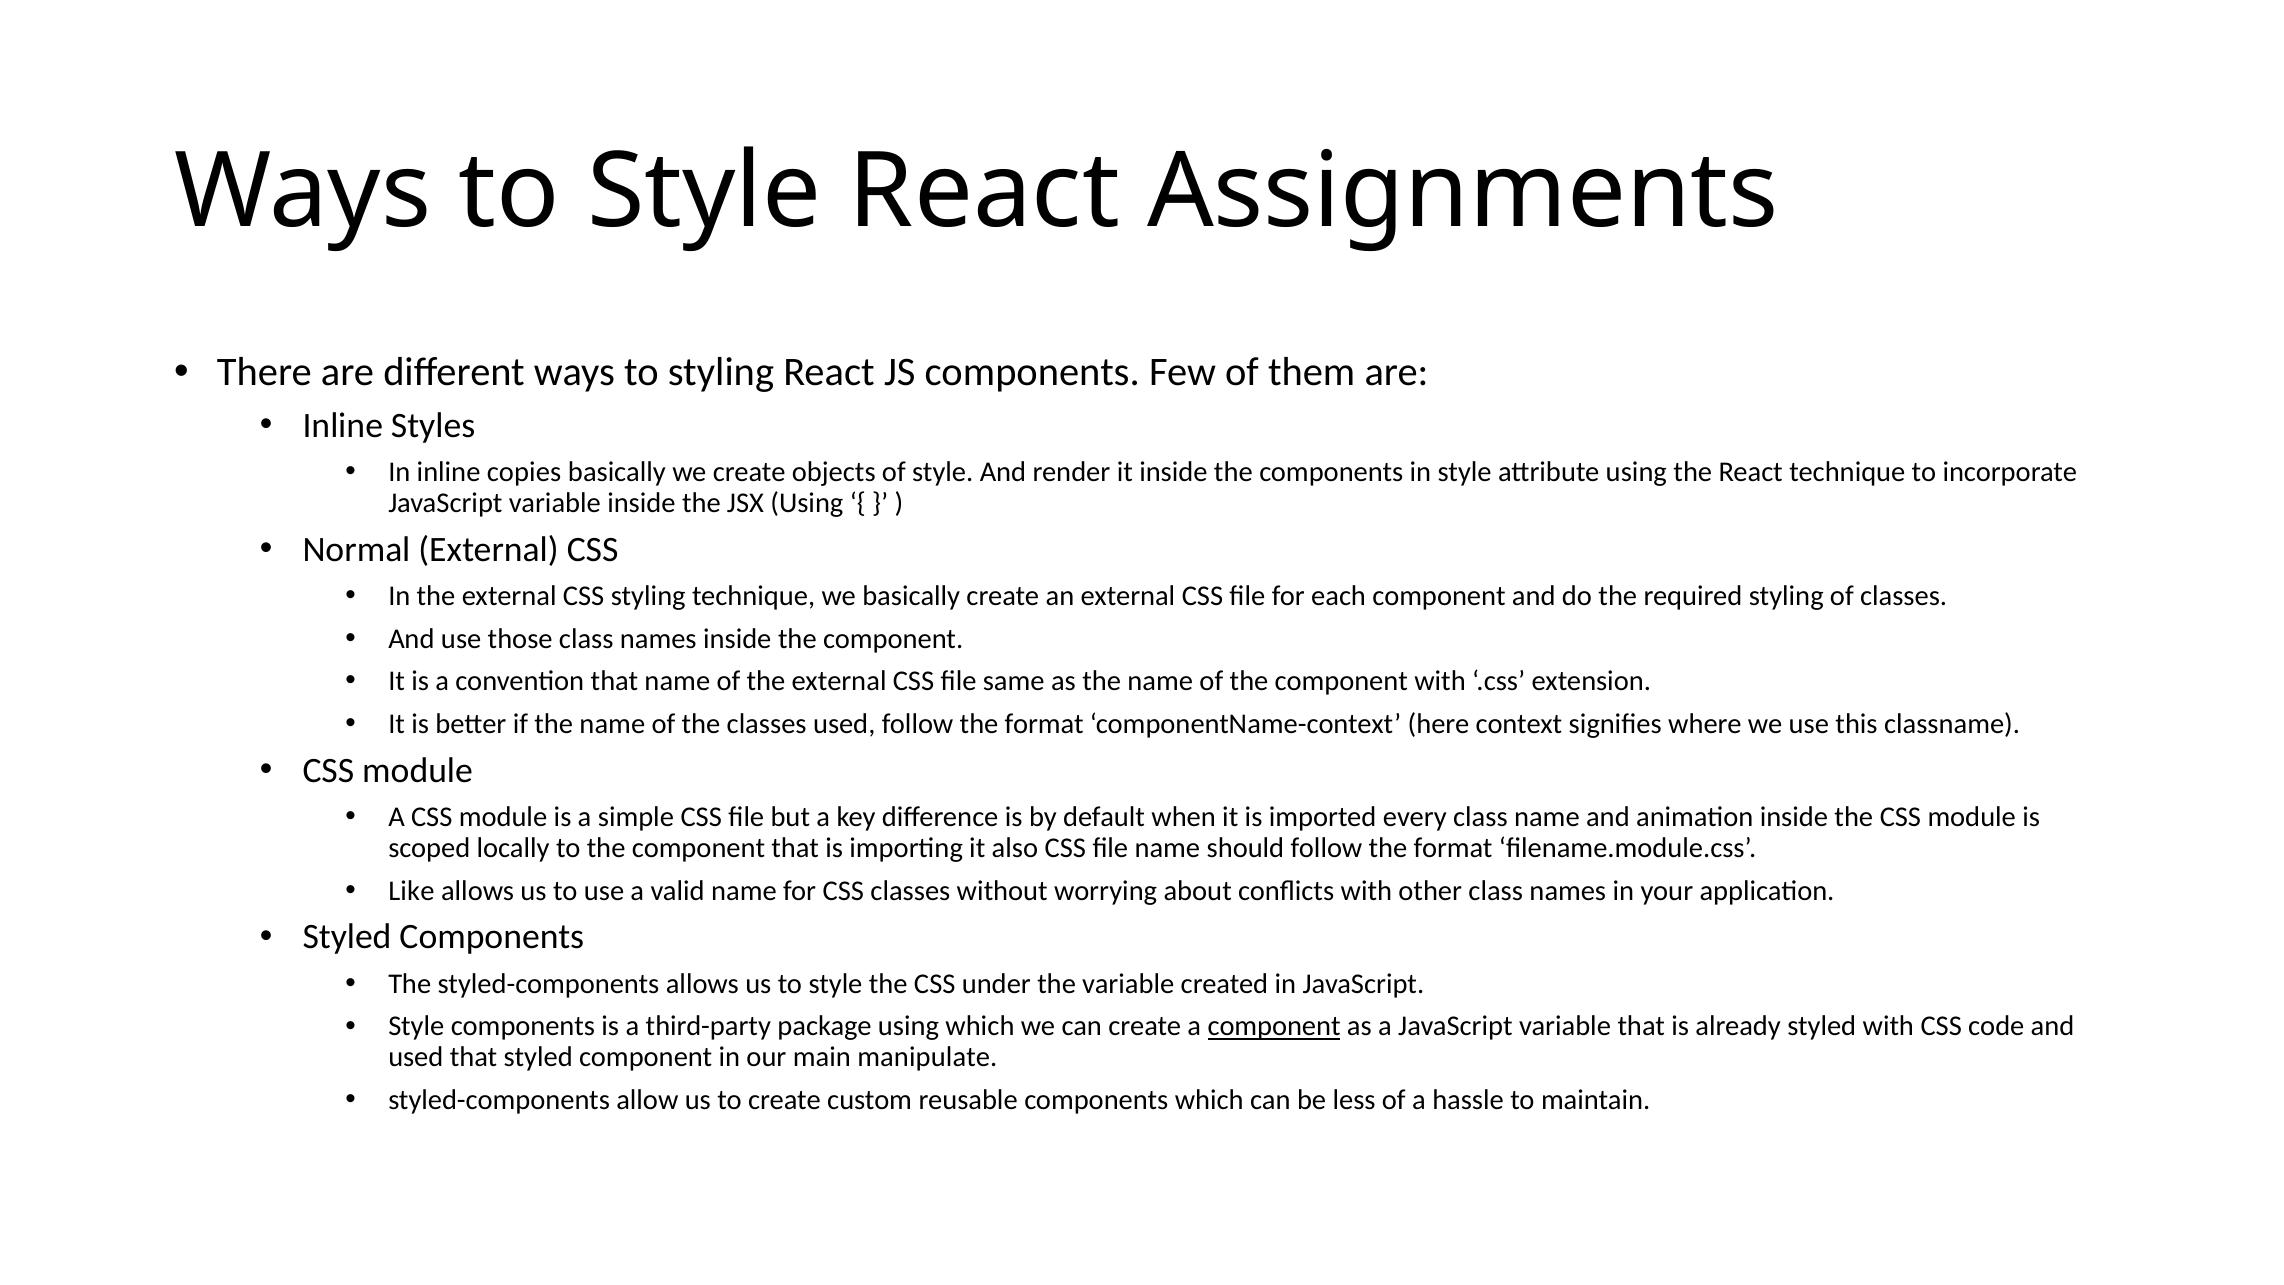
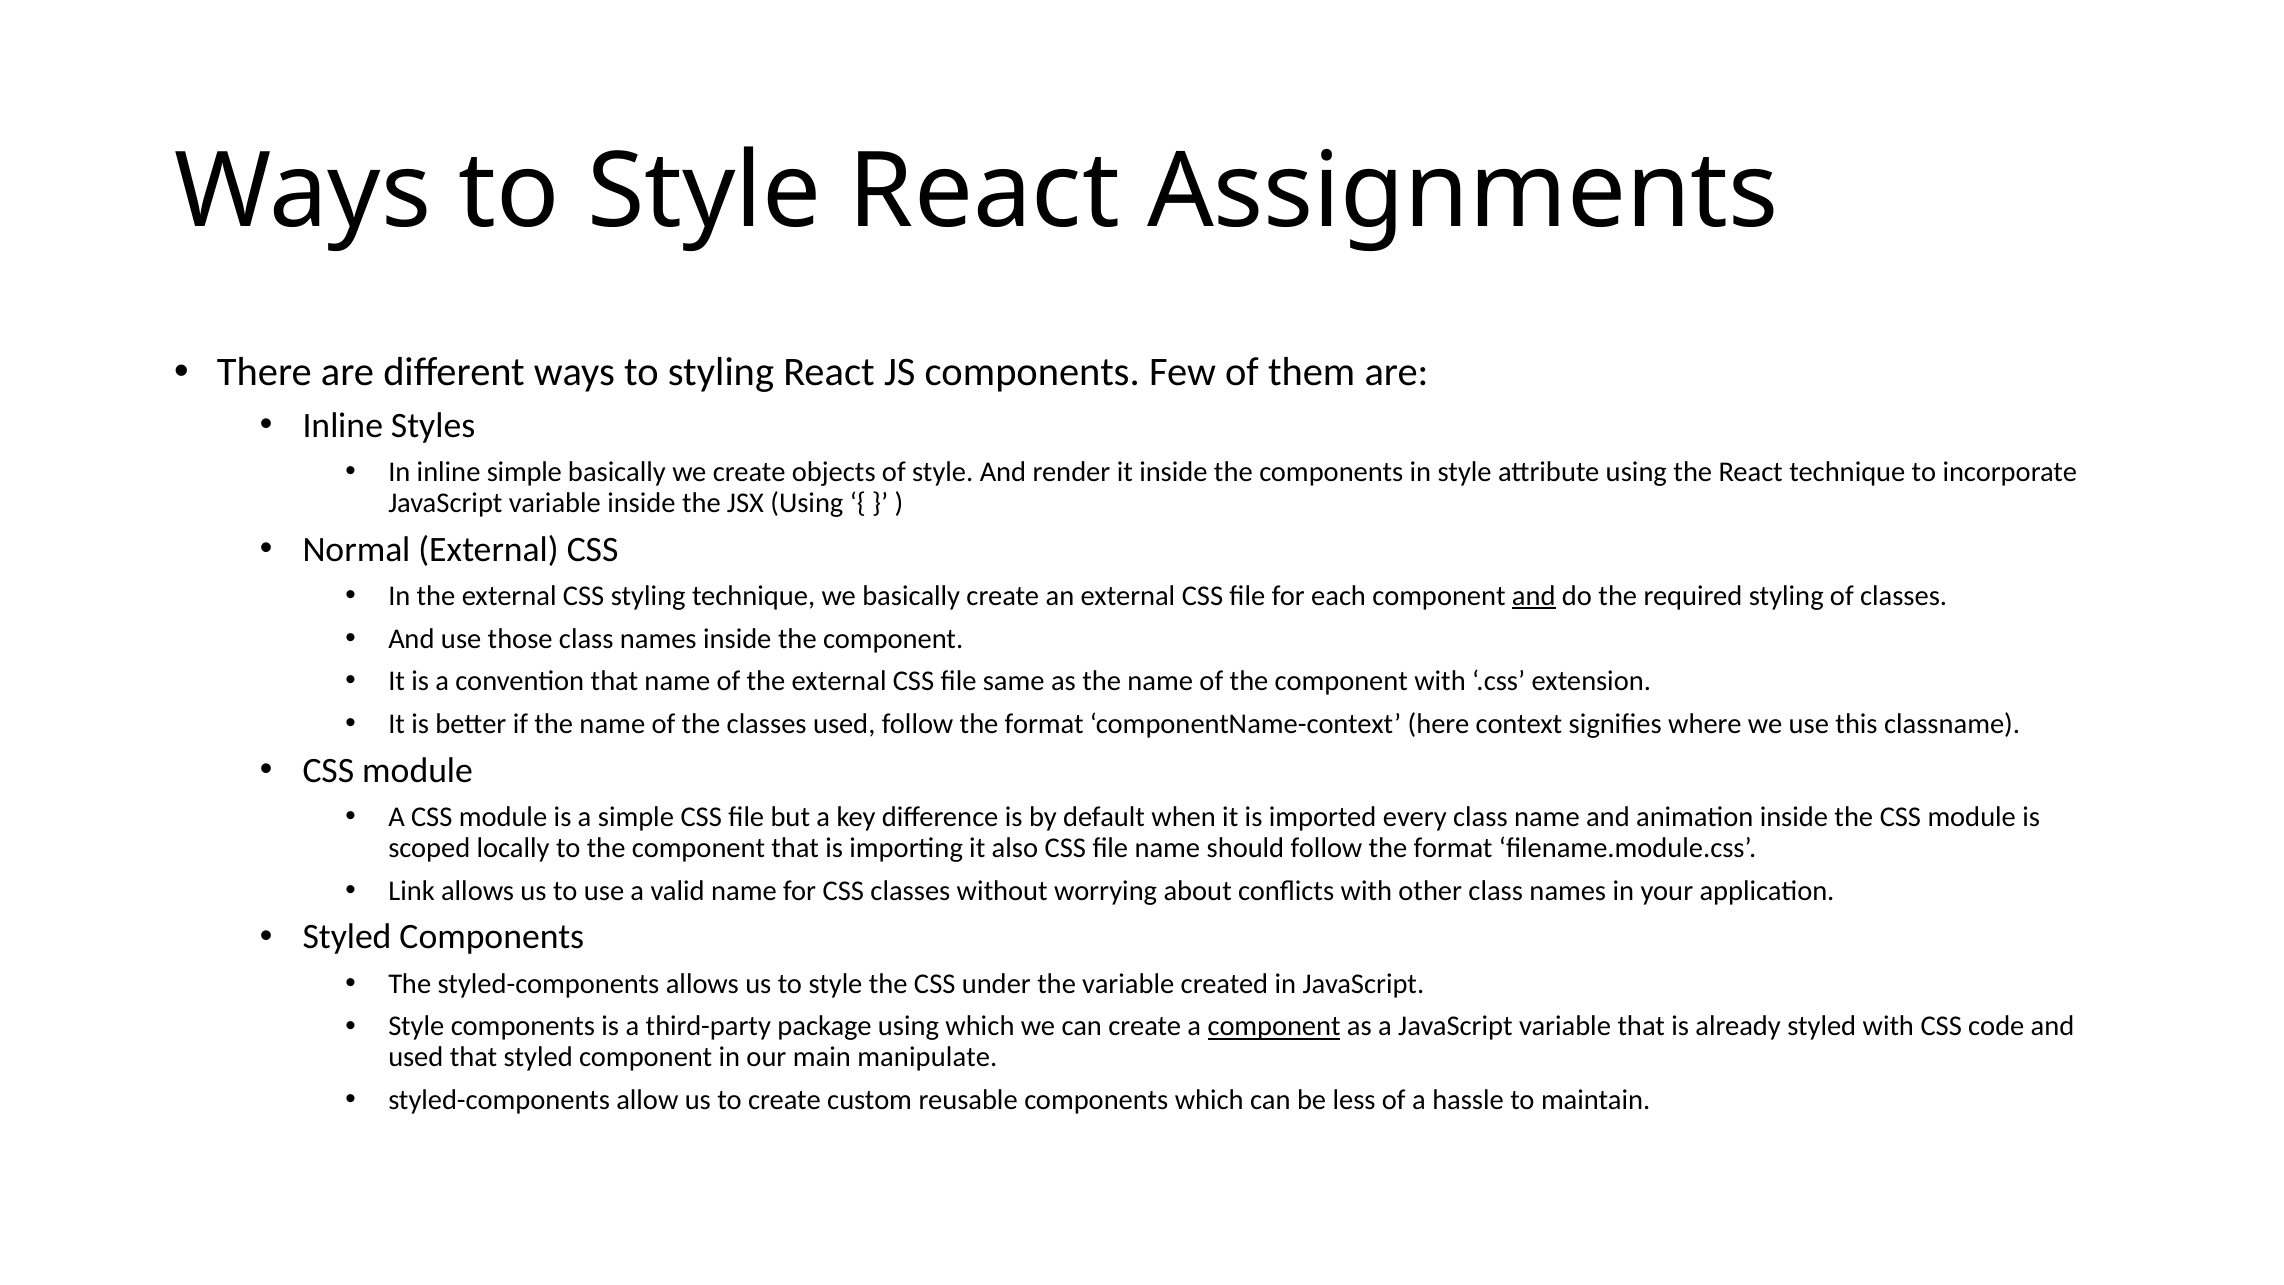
inline copies: copies -> simple
and at (1534, 596) underline: none -> present
Like: Like -> Link
